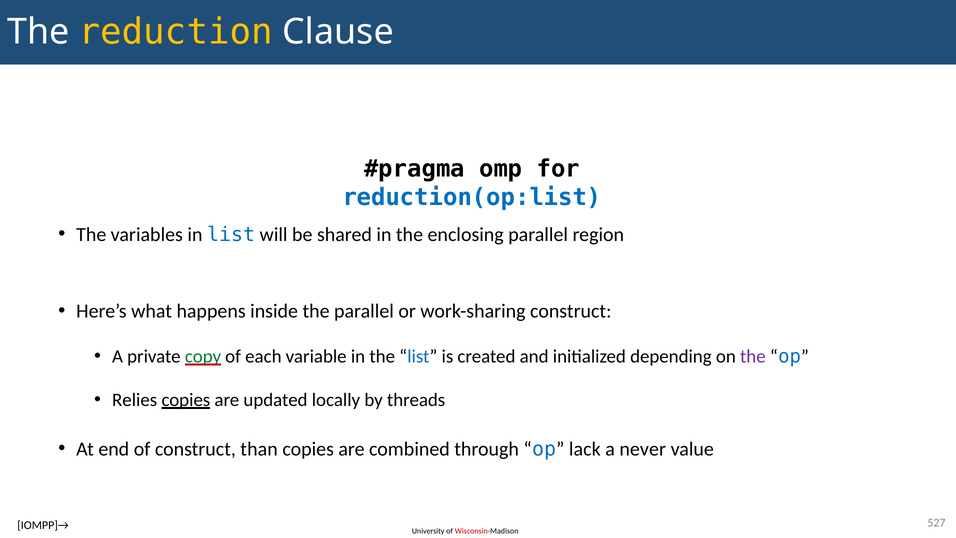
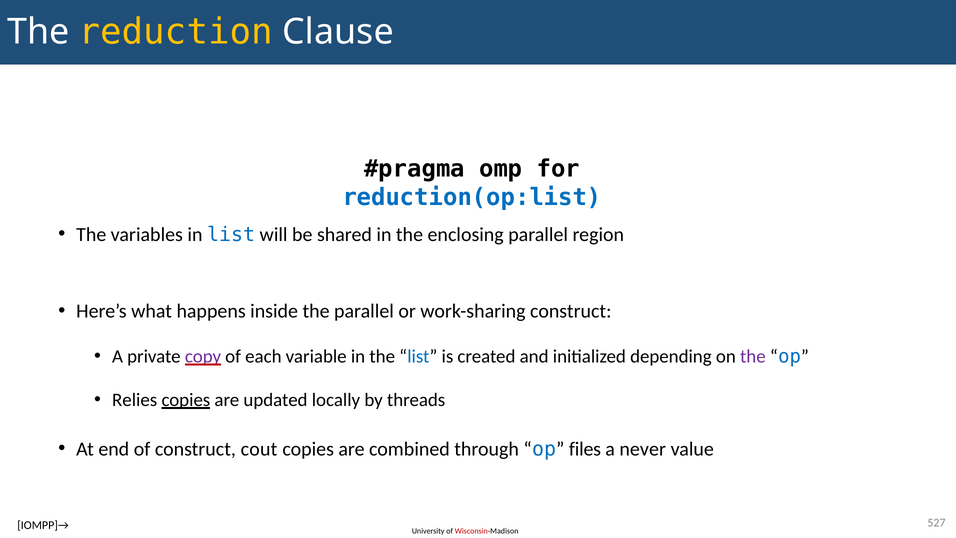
copy colour: green -> purple
than: than -> cout
lack: lack -> files
